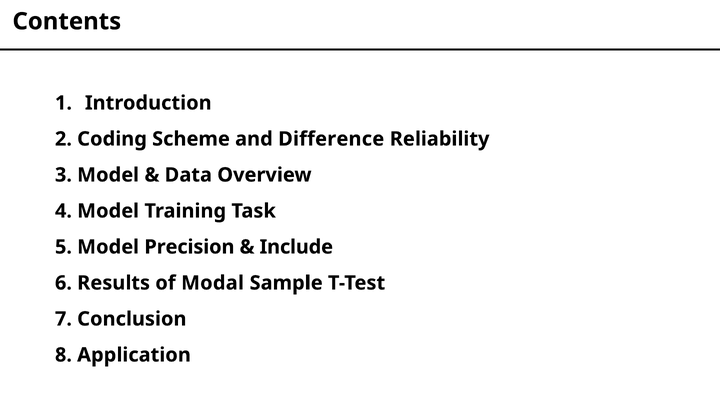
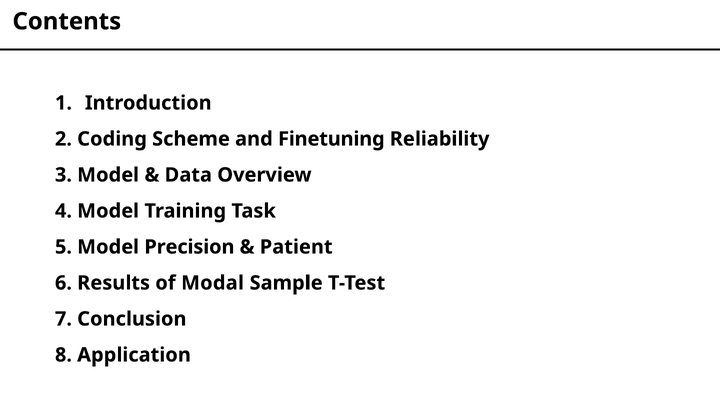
Difference: Difference -> Finetuning
Include: Include -> Patient
